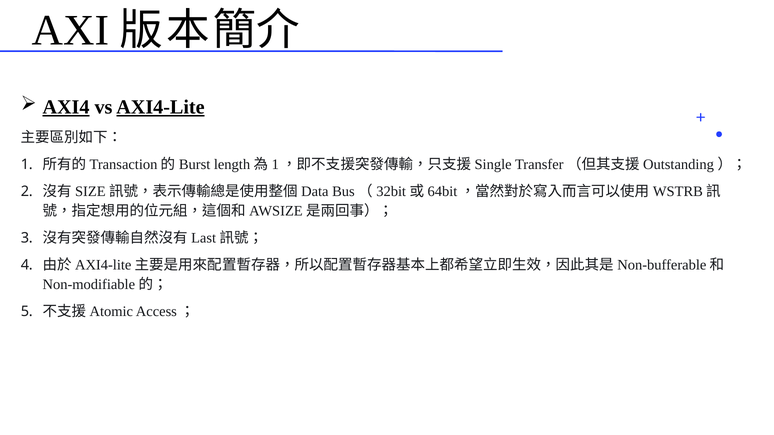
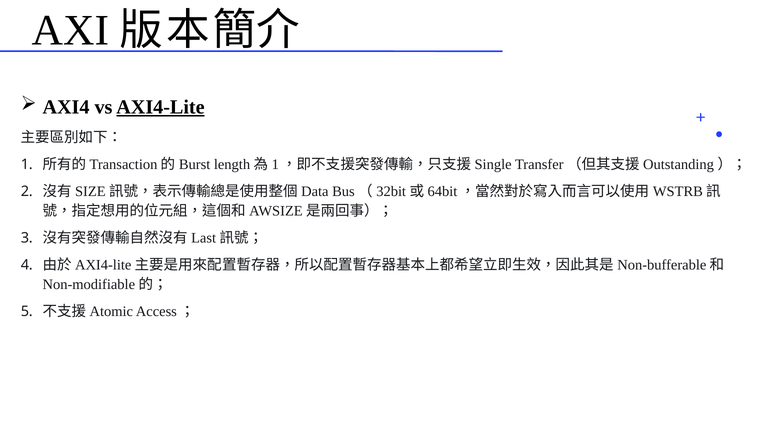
AXI4 underline: present -> none
